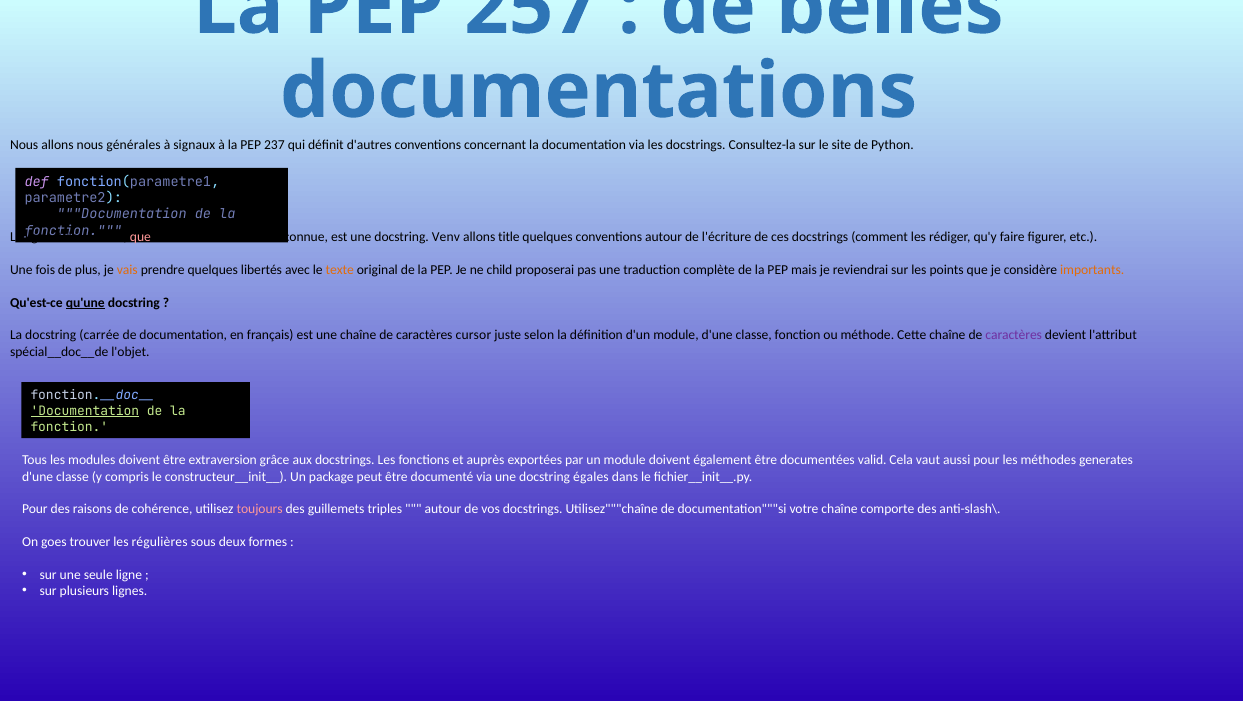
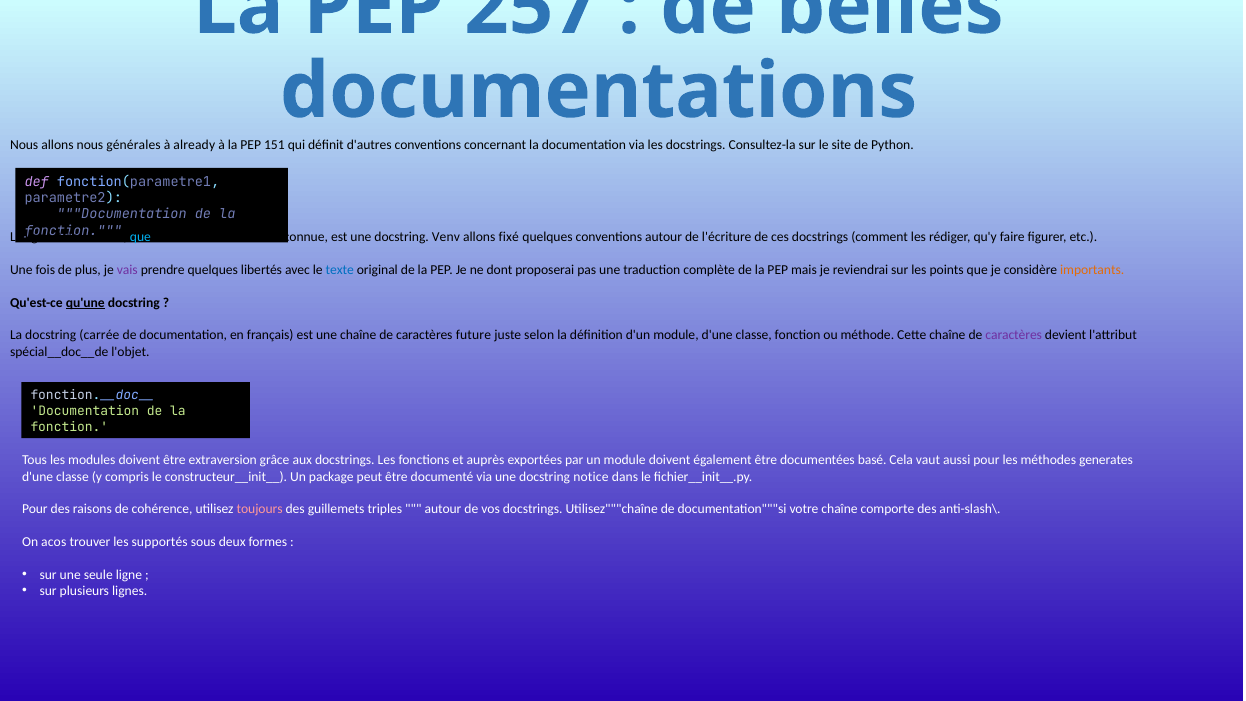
signaux: signaux -> already
237: 237 -> 151
que at (140, 237) colour: pink -> light blue
title: title -> fixé
vais colour: orange -> purple
texte colour: orange -> blue
child: child -> dont
cursor: cursor -> future
Documentation at (85, 411) underline: present -> none
valid: valid -> basé
égales: égales -> notice
goes: goes -> acos
régulières: régulières -> supportés
